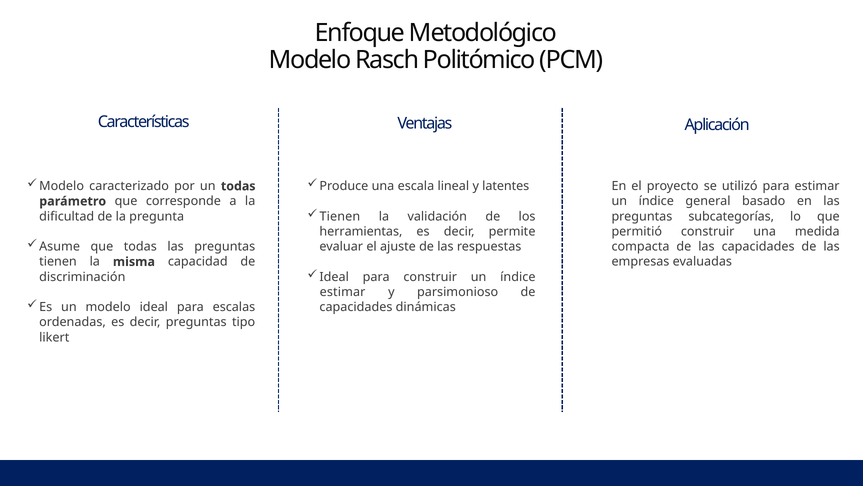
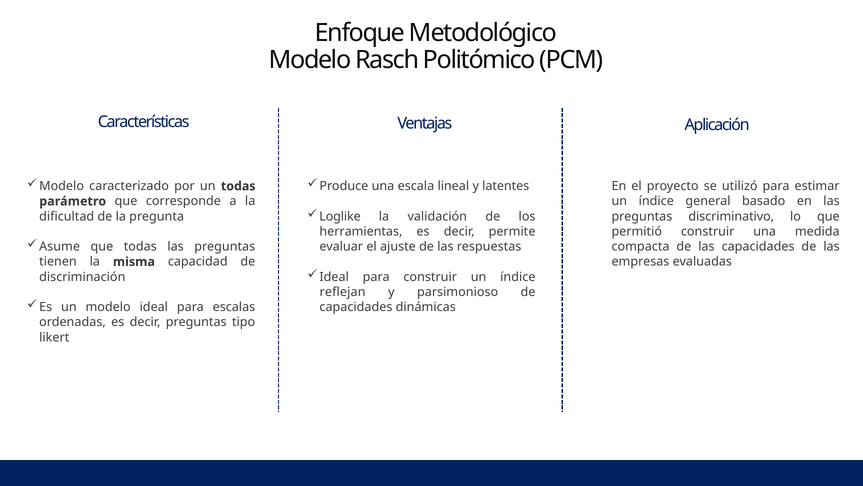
Tienen at (340, 216): Tienen -> Loglike
subcategorías: subcategorías -> discriminativo
estimar at (343, 292): estimar -> reflejan
